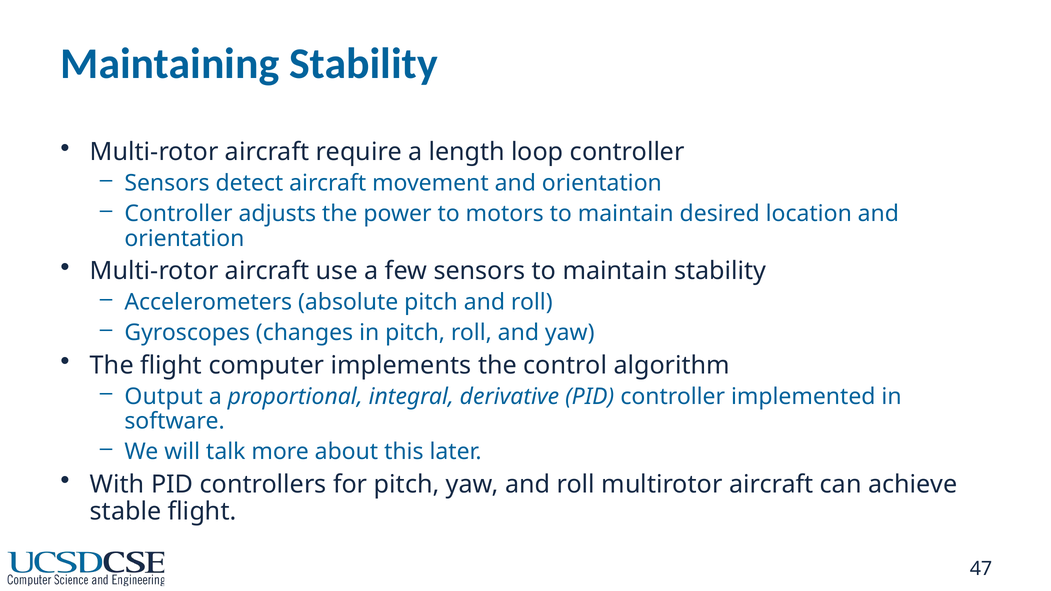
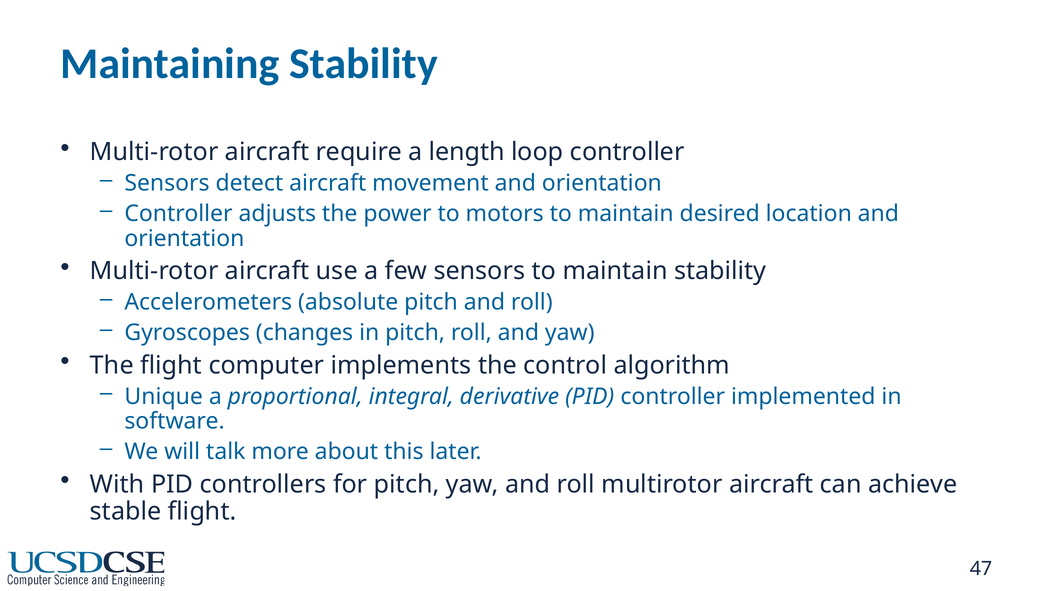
Output: Output -> Unique
